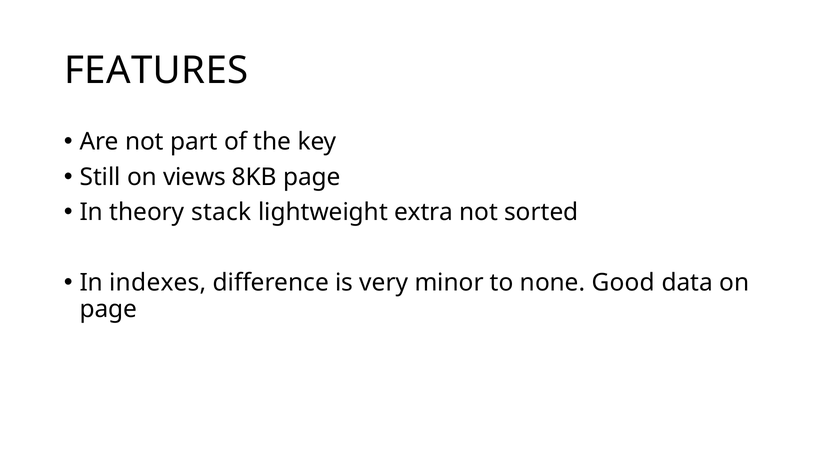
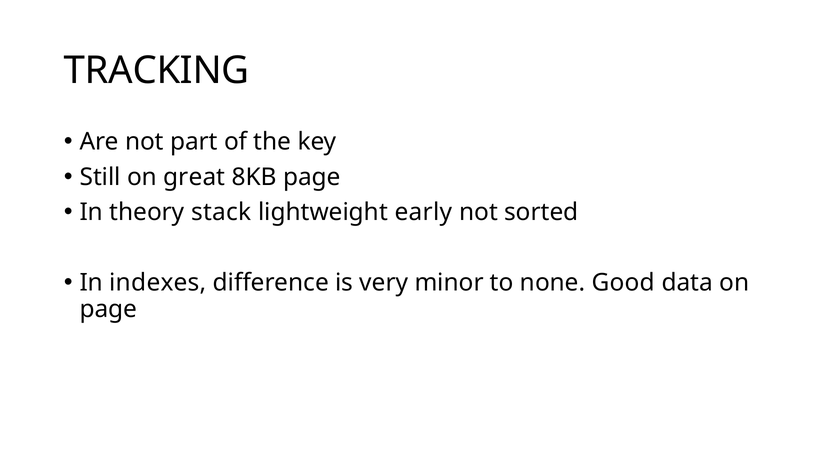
FEATURES: FEATURES -> TRACKING
views: views -> great
extra: extra -> early
